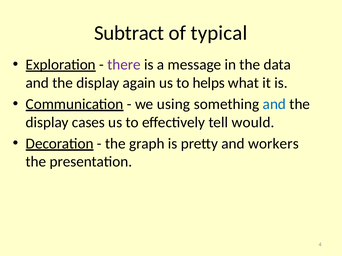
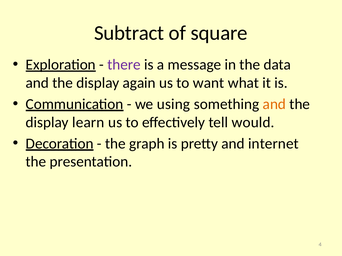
typical: typical -> square
helps: helps -> want
and at (274, 104) colour: blue -> orange
cases: cases -> learn
workers: workers -> internet
